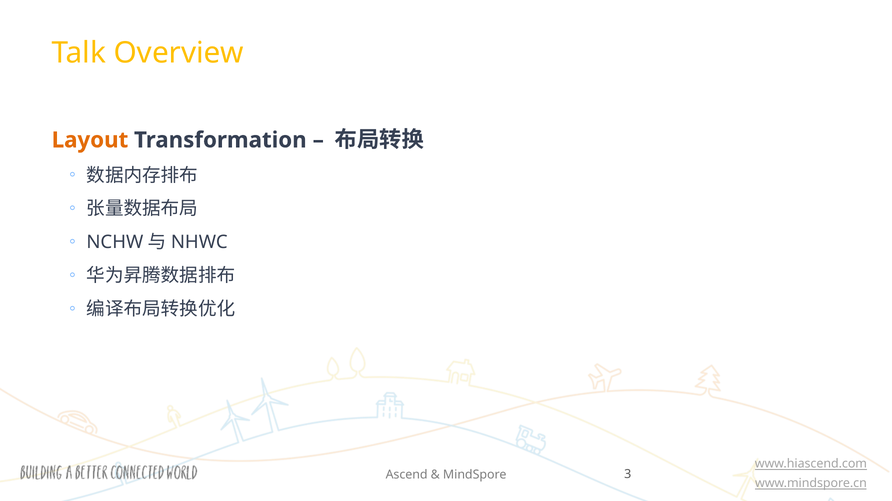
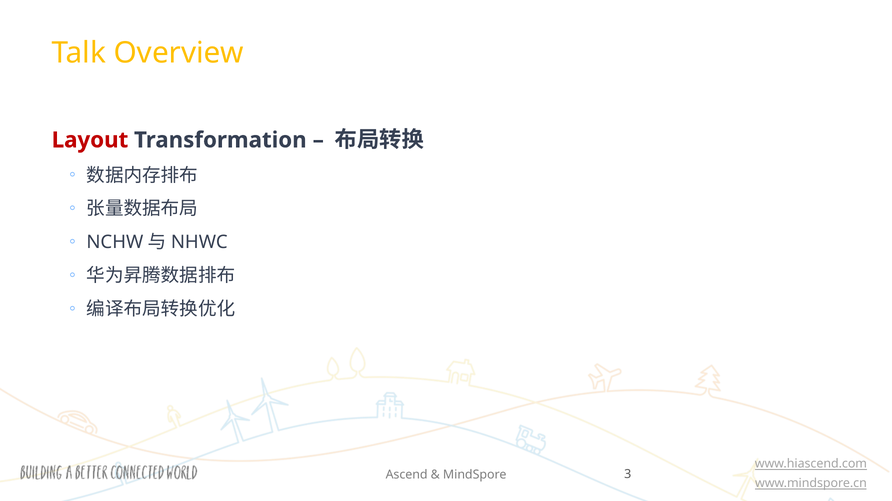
Layout colour: orange -> red
